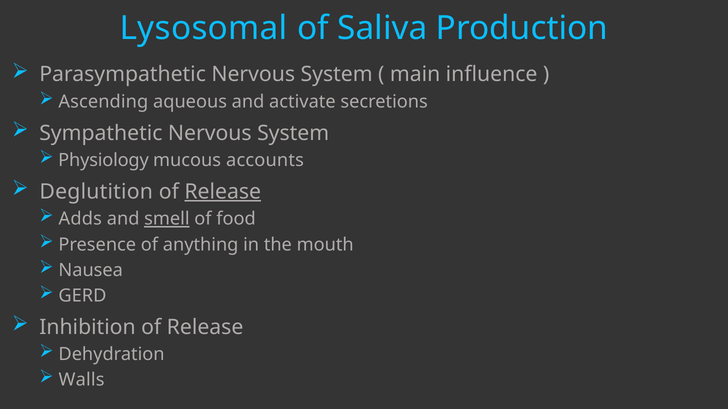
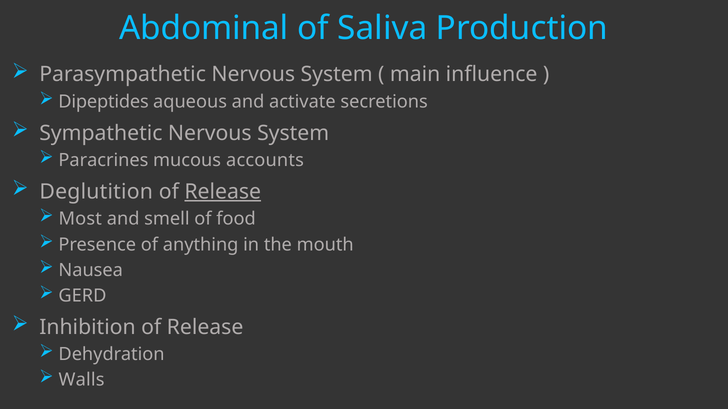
Lysosomal: Lysosomal -> Abdominal
Ascending: Ascending -> Dipeptides
Physiology: Physiology -> Paracrines
Adds: Adds -> Most
smell underline: present -> none
